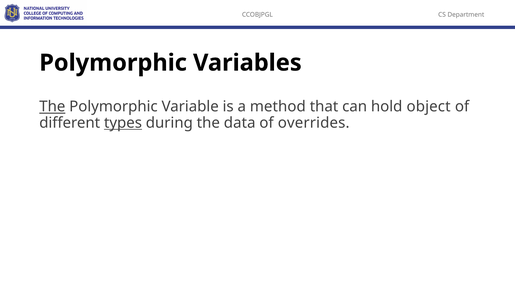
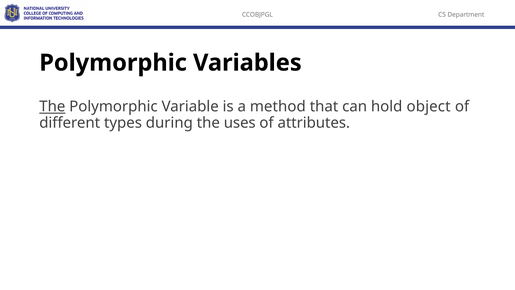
types underline: present -> none
data: data -> uses
overrides: overrides -> attributes
